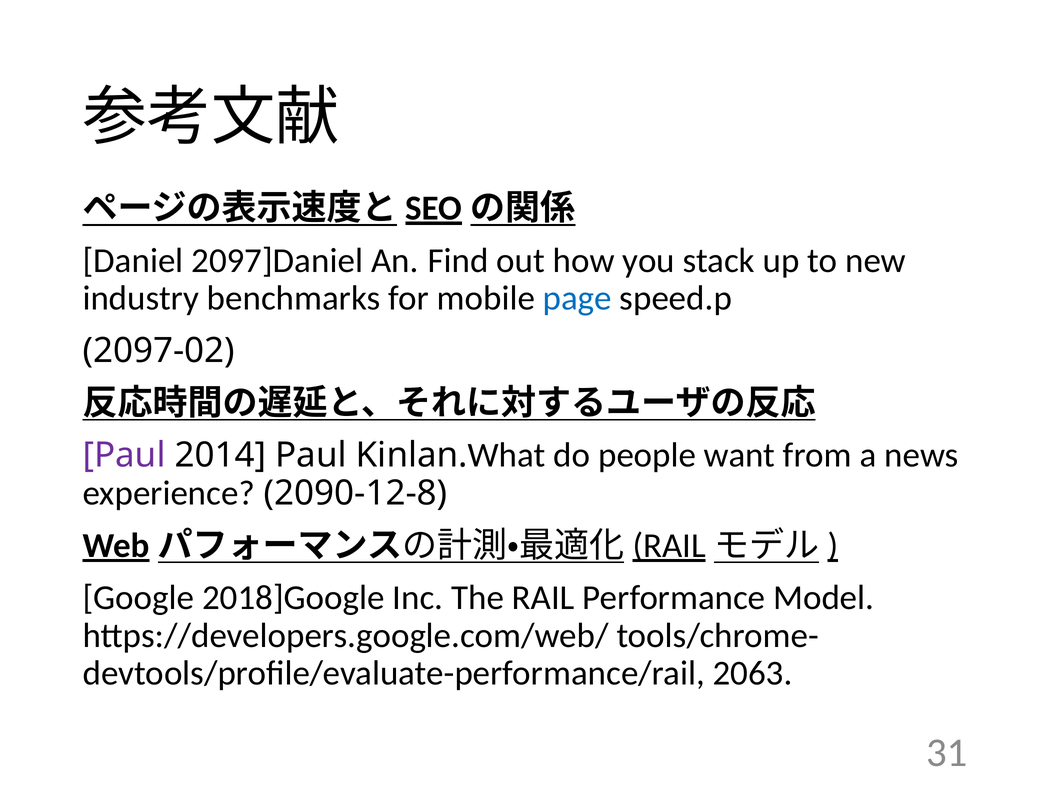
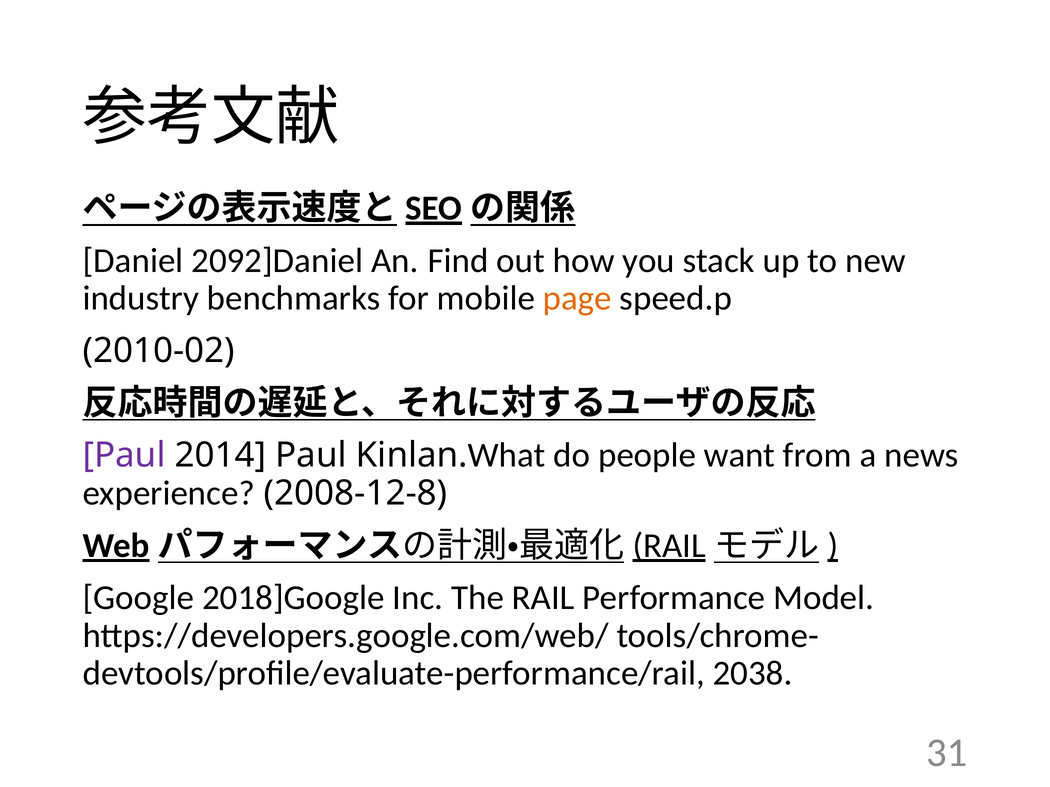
2097]Daniel: 2097]Daniel -> 2092]Daniel
page colour: blue -> orange
2097-02: 2097-02 -> 2010-02
2090-12-8: 2090-12-8 -> 2008-12-8
2063: 2063 -> 2038
